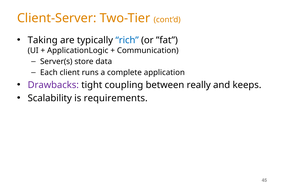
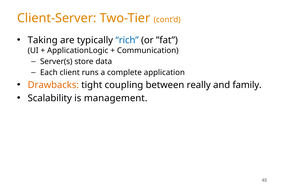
Drawbacks colour: purple -> orange
keeps: keeps -> family
requirements: requirements -> management
